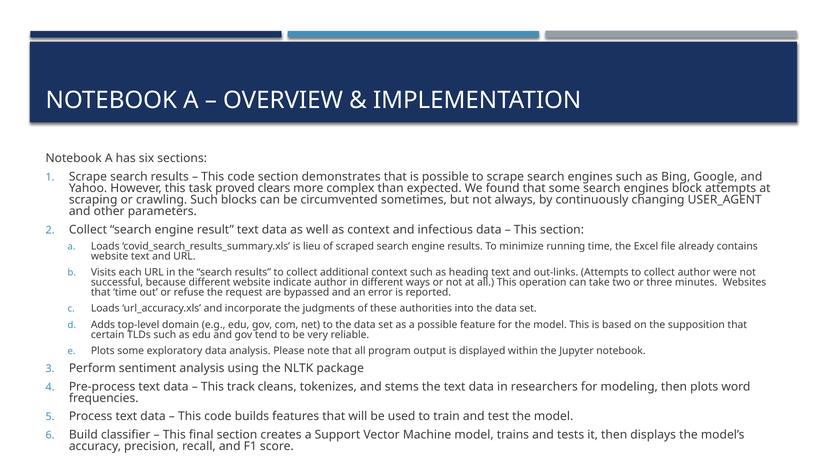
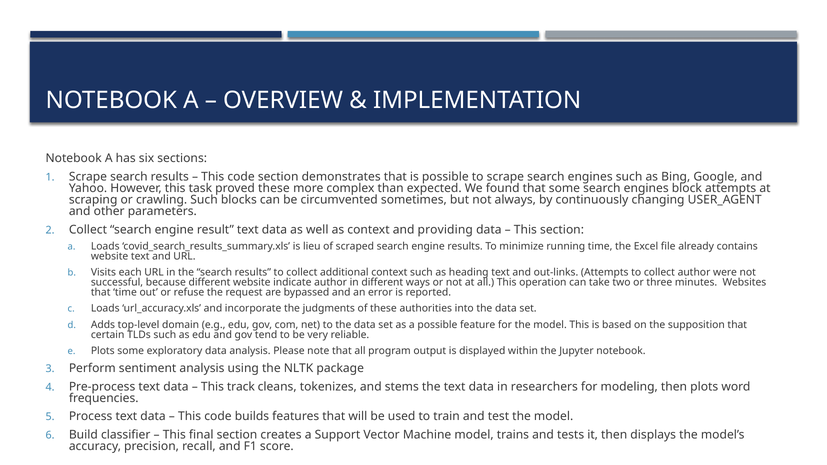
proved clears: clears -> these
infectious: infectious -> providing
